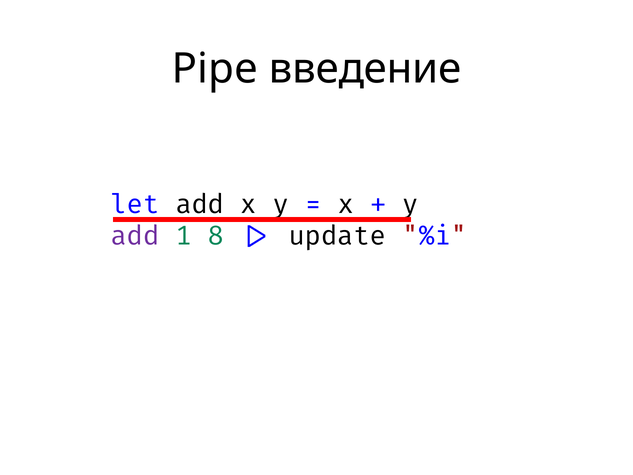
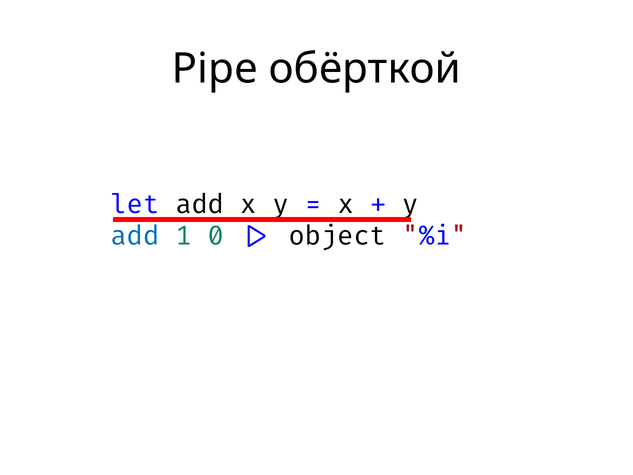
введение: введение -> обёрткой
add at (135, 236) colour: purple -> blue
8: 8 -> 0
update: update -> object
